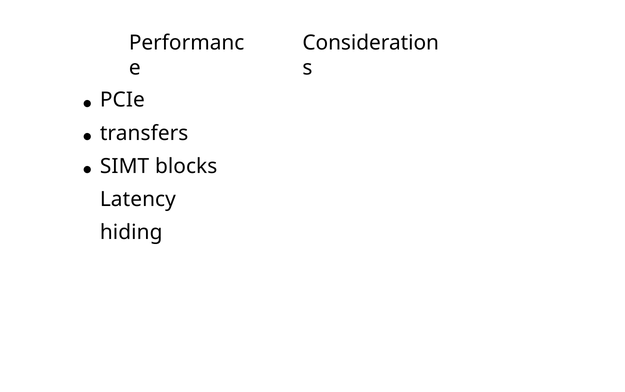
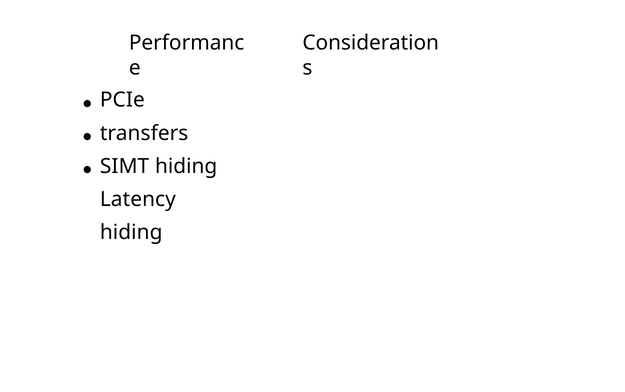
SIMT blocks: blocks -> hiding
